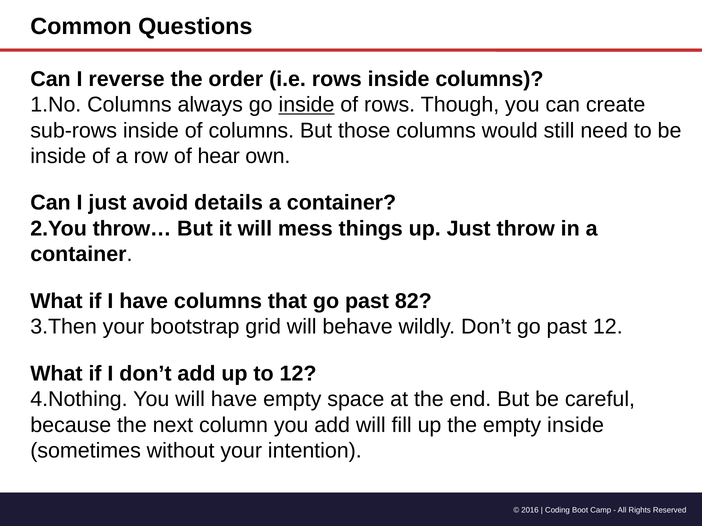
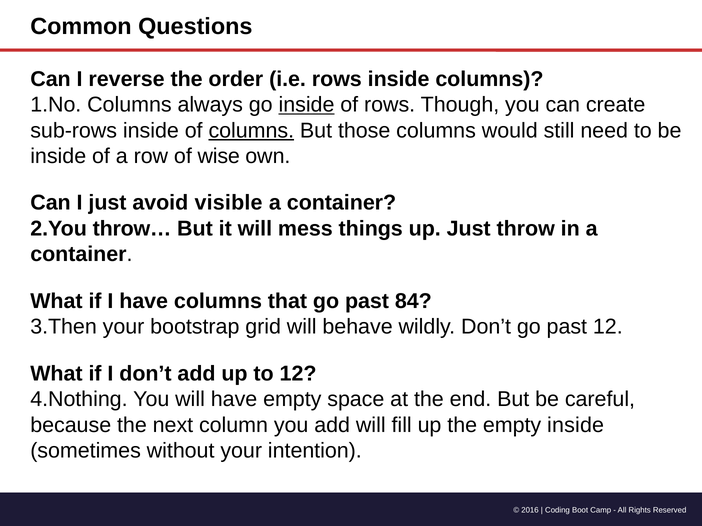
columns at (251, 131) underline: none -> present
hear: hear -> wise
details: details -> visible
82: 82 -> 84
